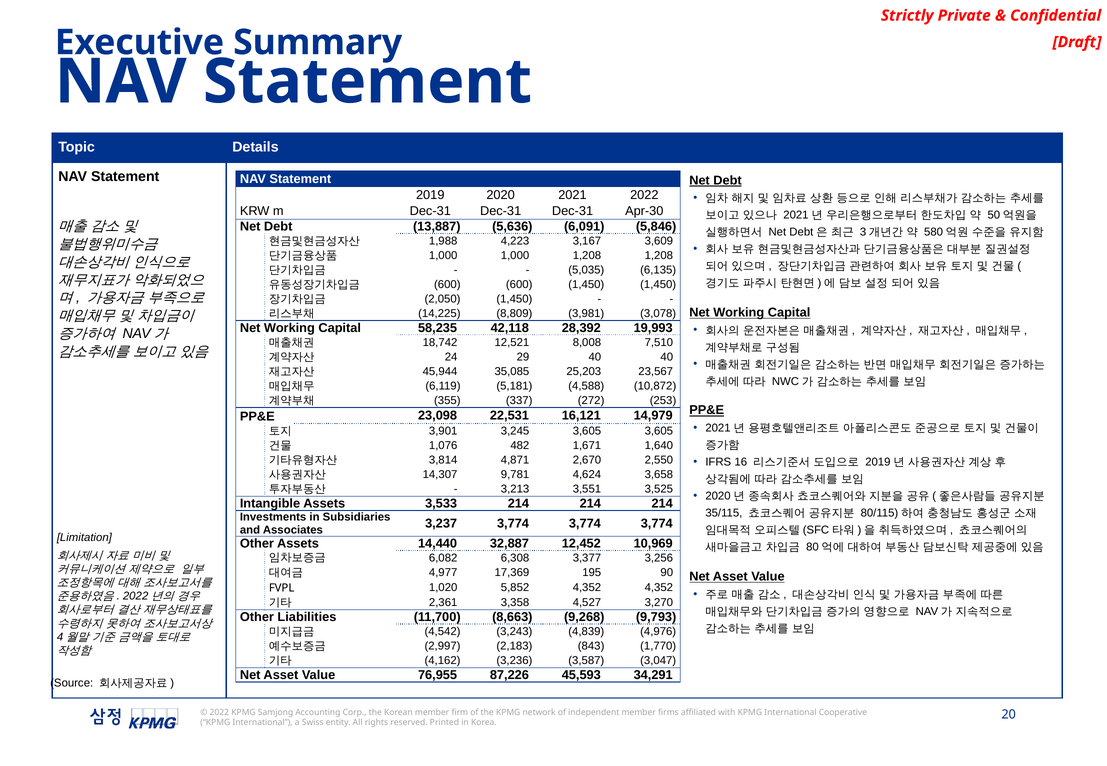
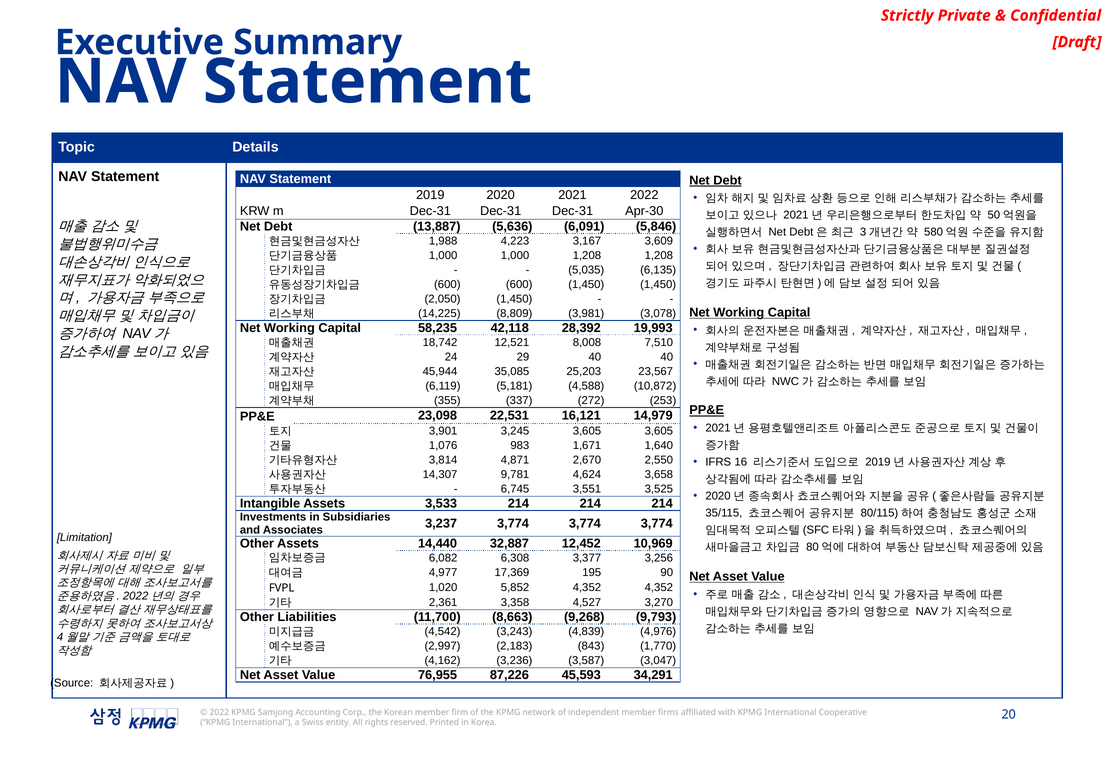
482: 482 -> 983
3,213: 3,213 -> 6,745
